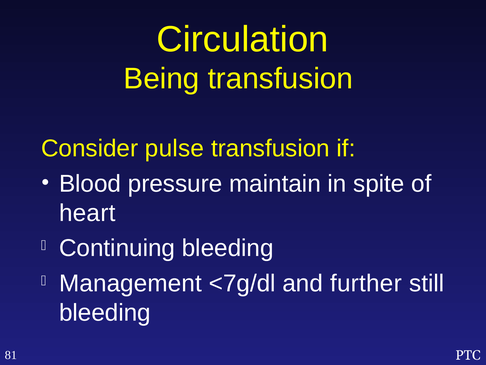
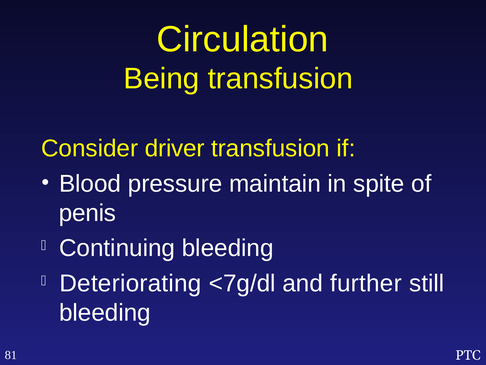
pulse: pulse -> driver
heart: heart -> penis
Management: Management -> Deteriorating
